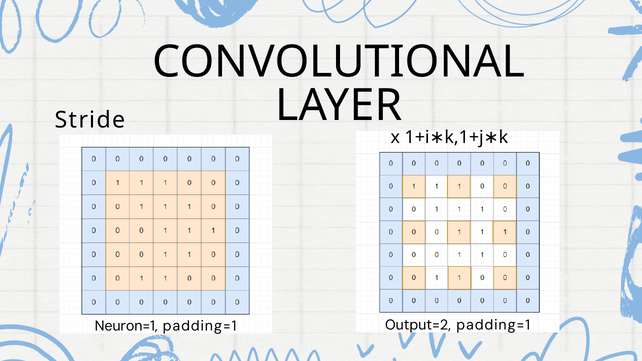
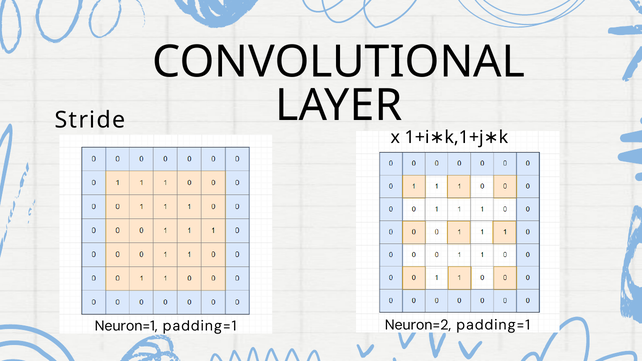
Output=2: Output=2 -> Neuron=2
